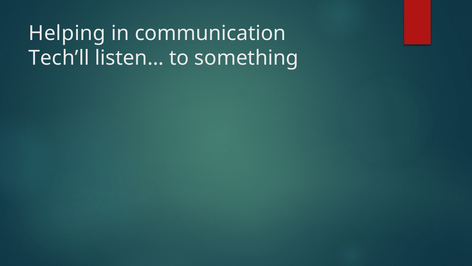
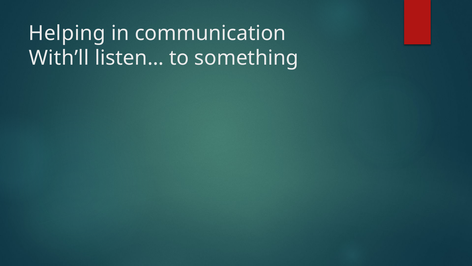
Tech’ll: Tech’ll -> With’ll
